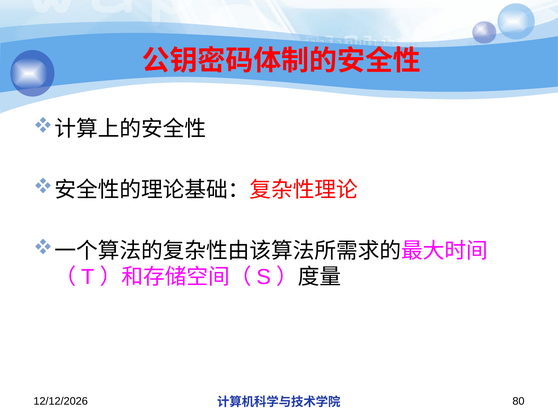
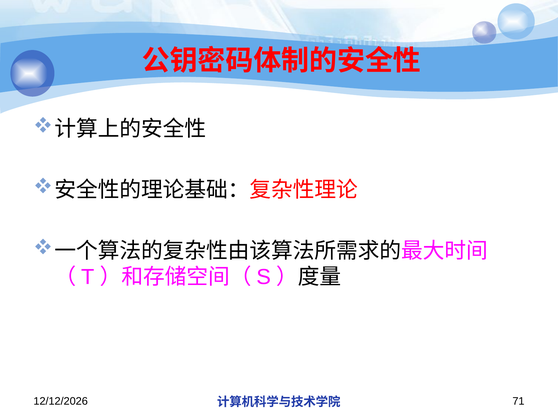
80: 80 -> 71
